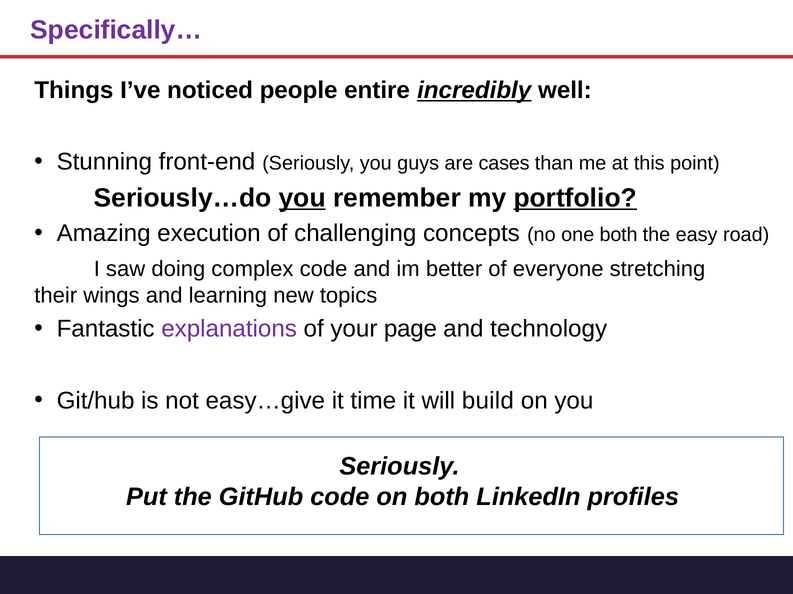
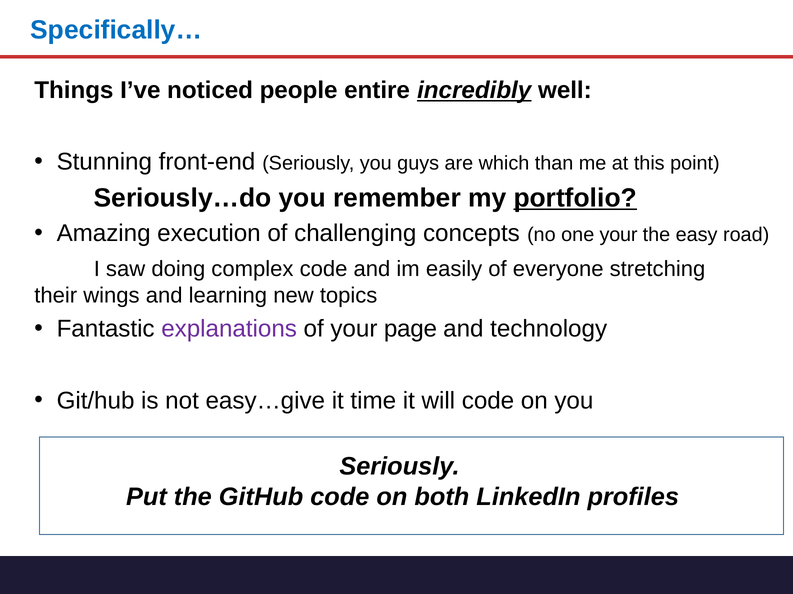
Specifically… colour: purple -> blue
cases: cases -> which
you at (302, 198) underline: present -> none
one both: both -> your
better: better -> easily
will build: build -> code
